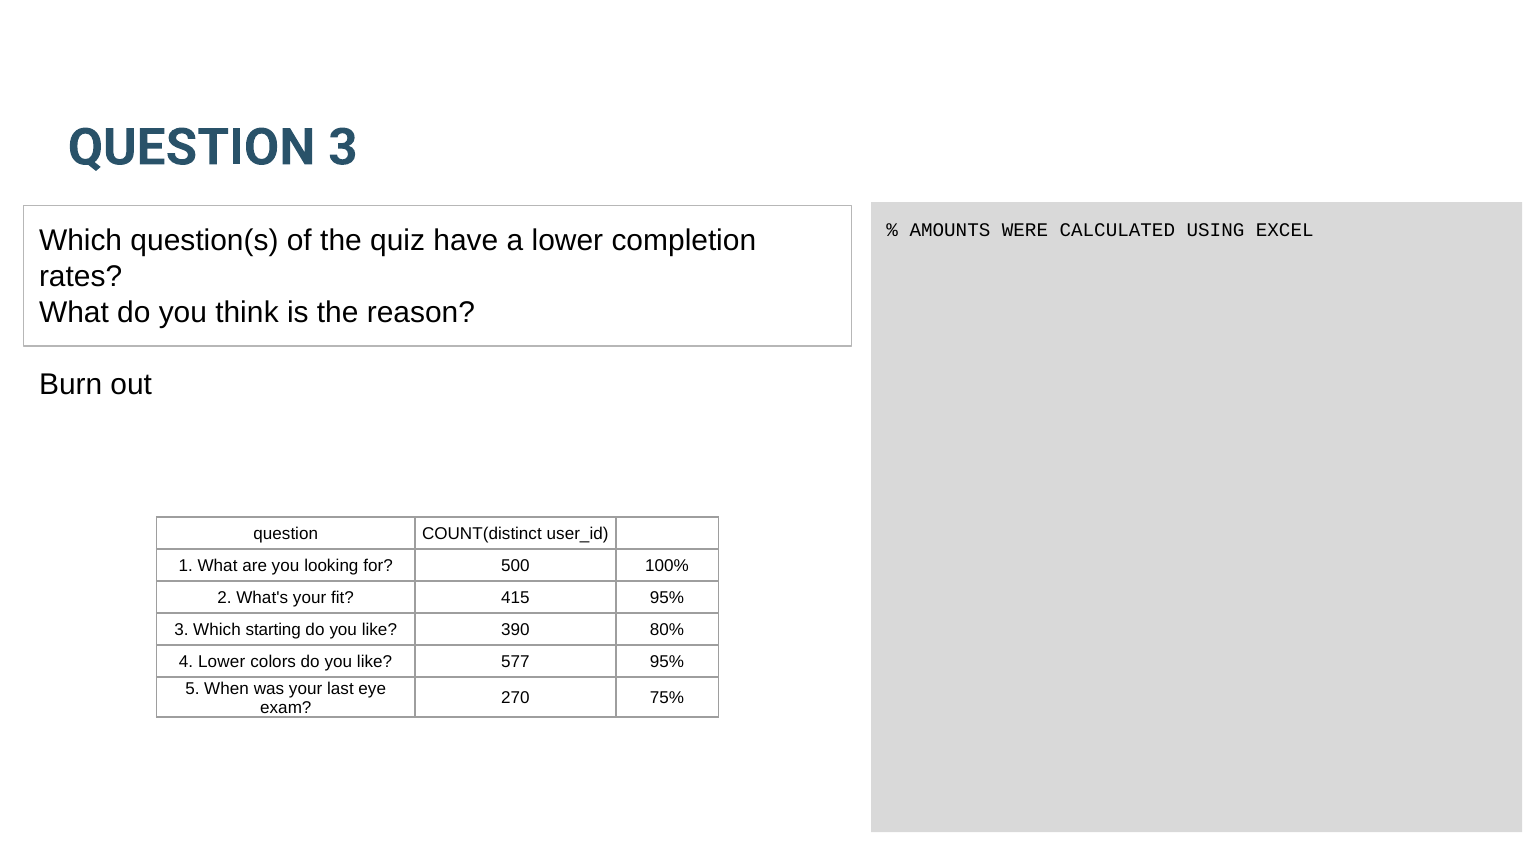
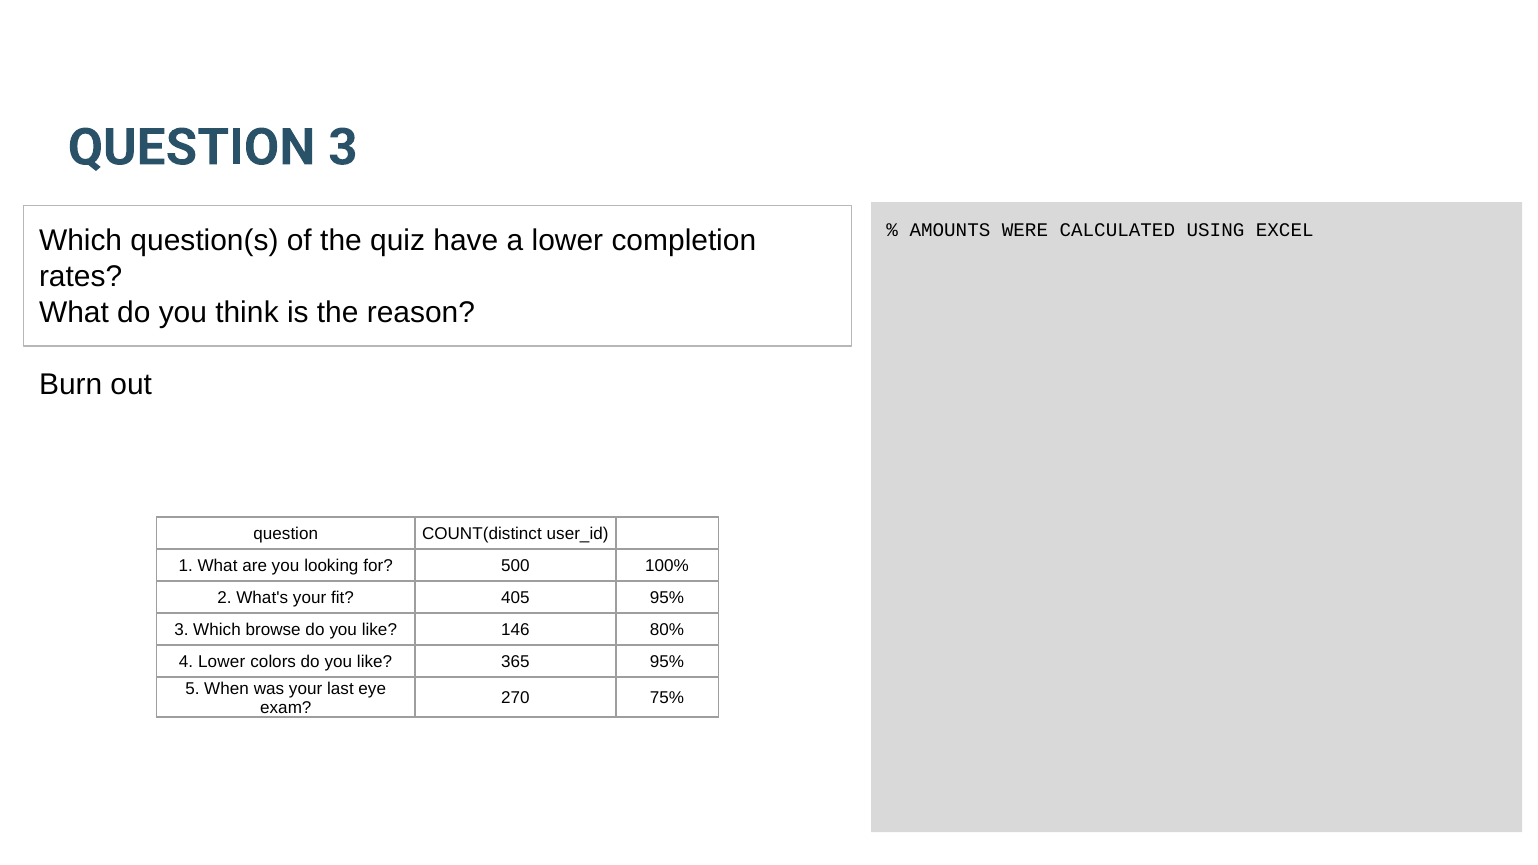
415: 415 -> 405
starting: starting -> browse
390: 390 -> 146
577: 577 -> 365
